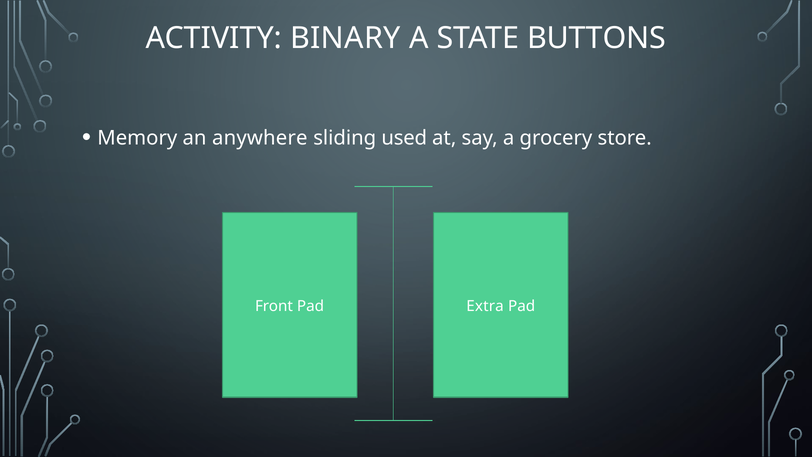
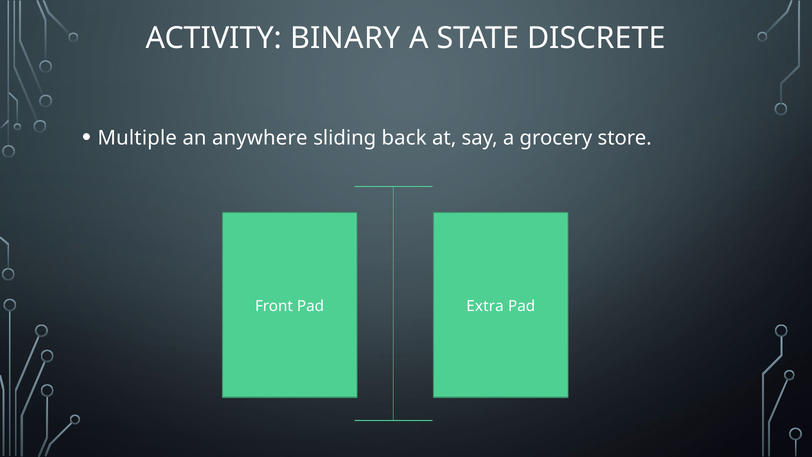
BUTTONS: BUTTONS -> DISCRETE
Memory: Memory -> Multiple
used: used -> back
